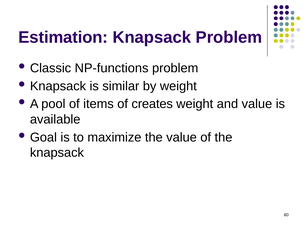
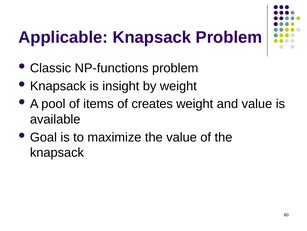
Estimation: Estimation -> Applicable
similar: similar -> insight
